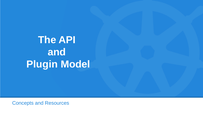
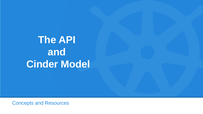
Plugin: Plugin -> Cinder
